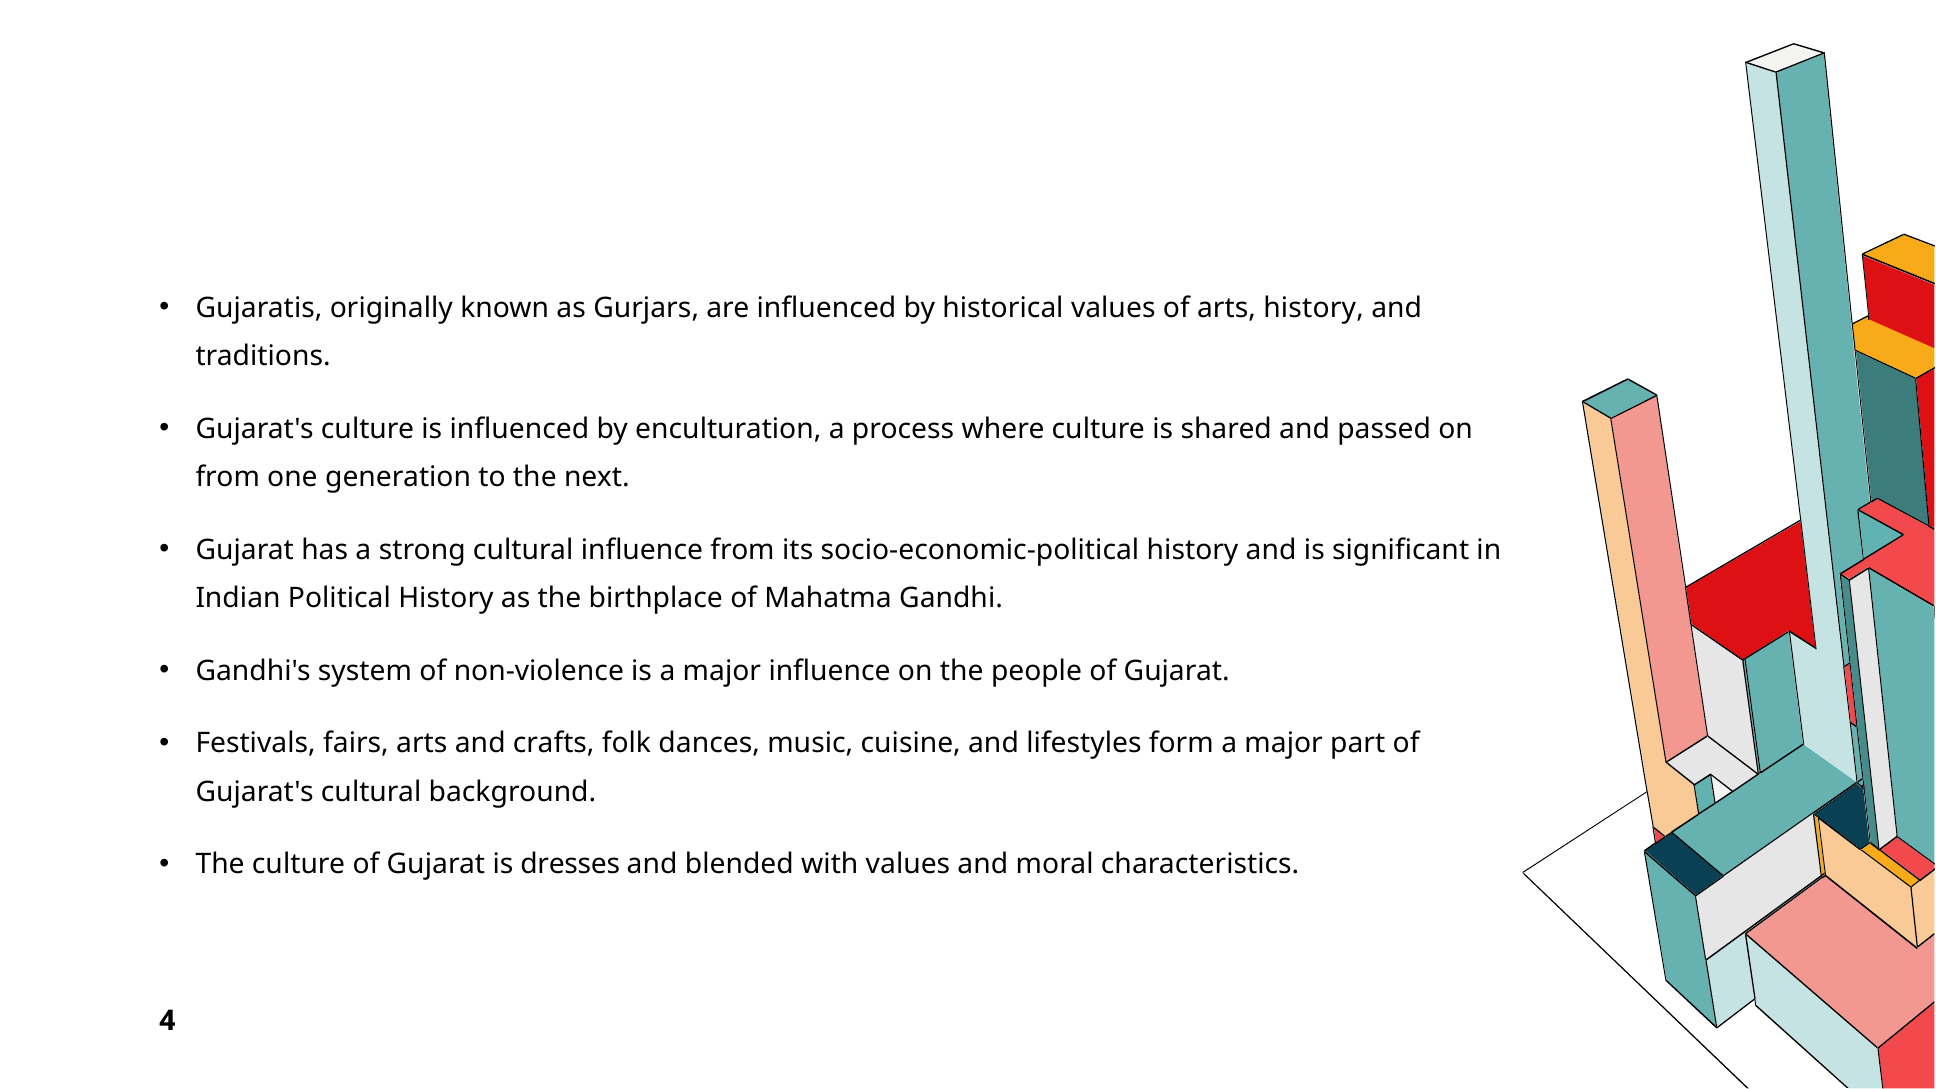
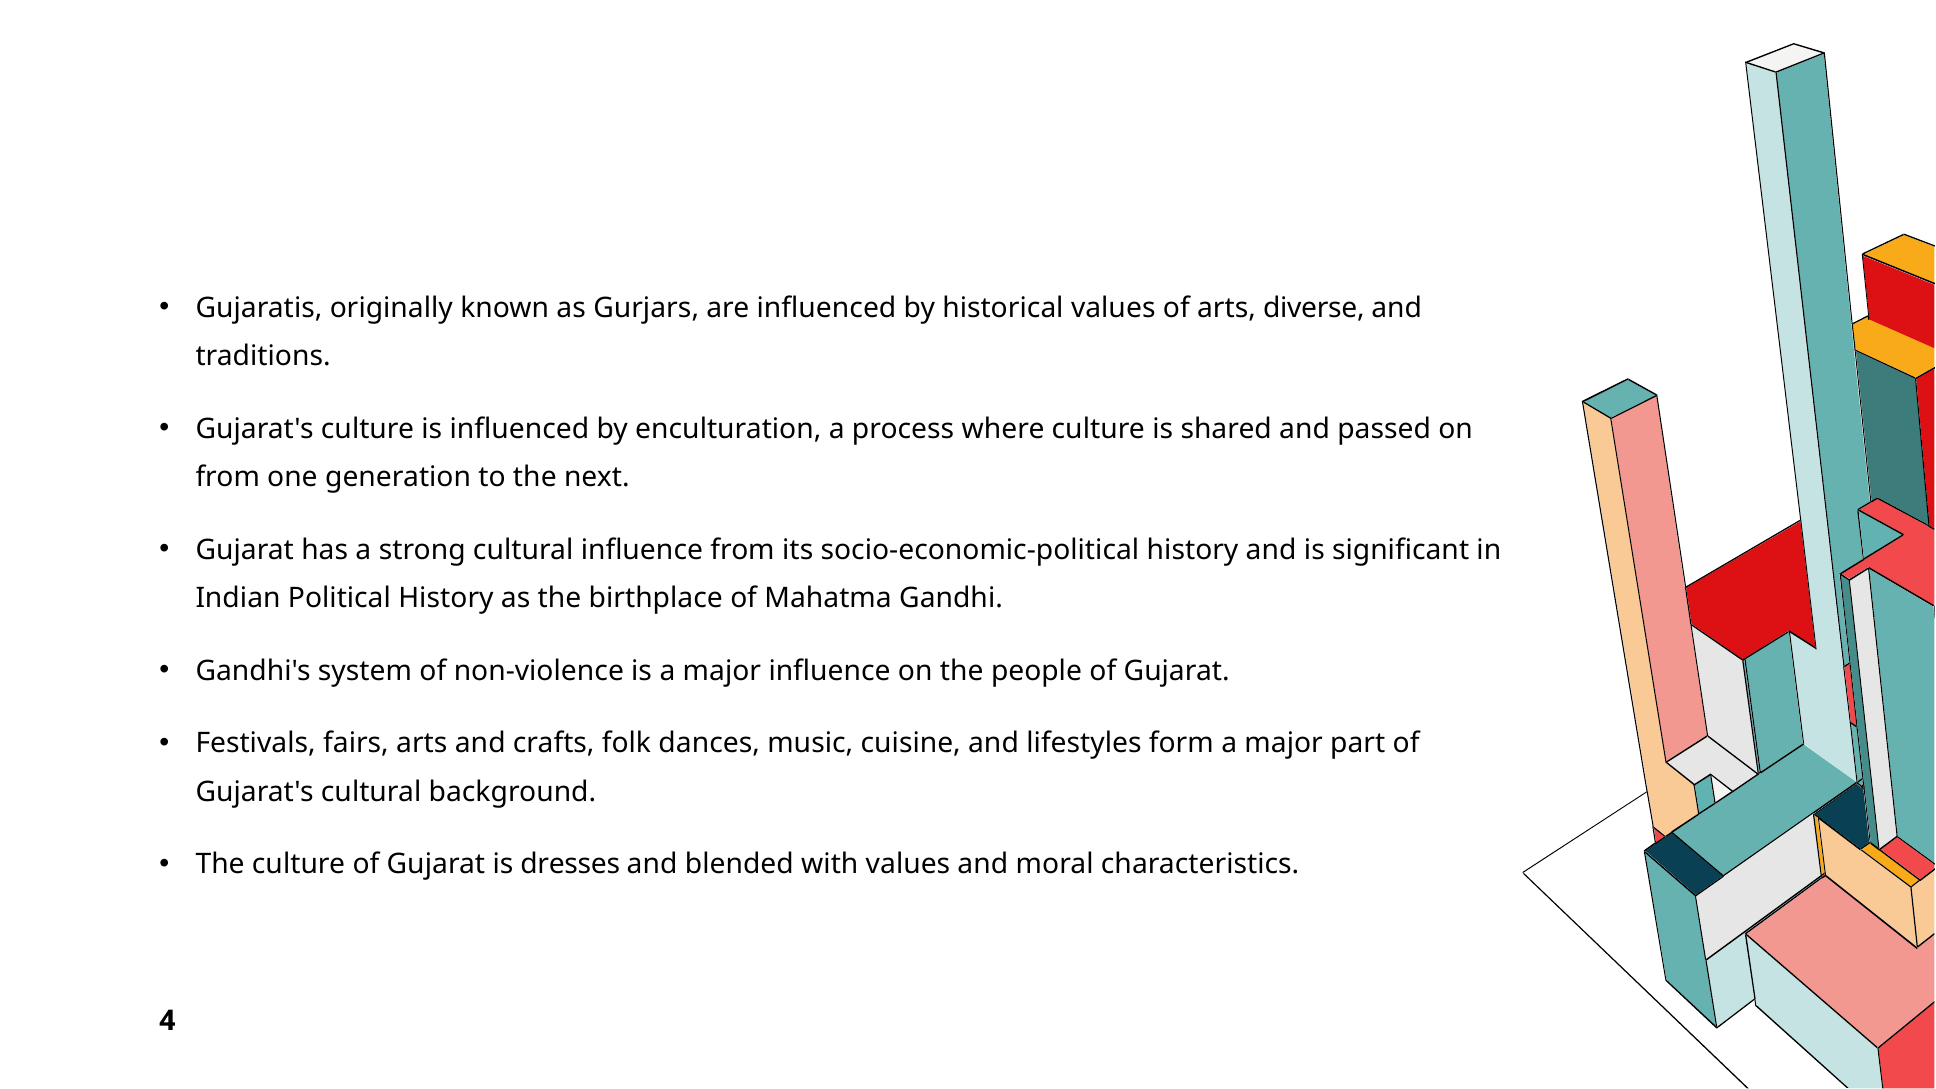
arts history: history -> diverse
